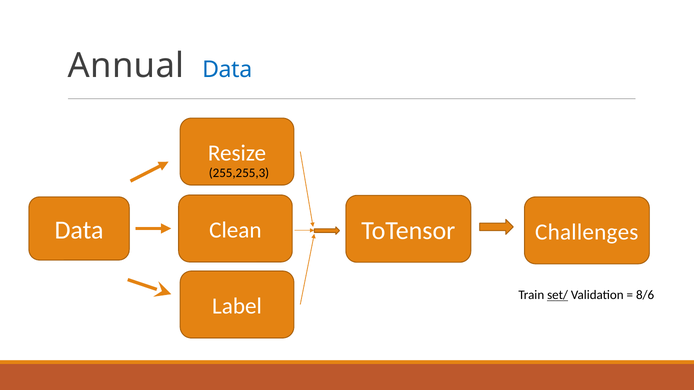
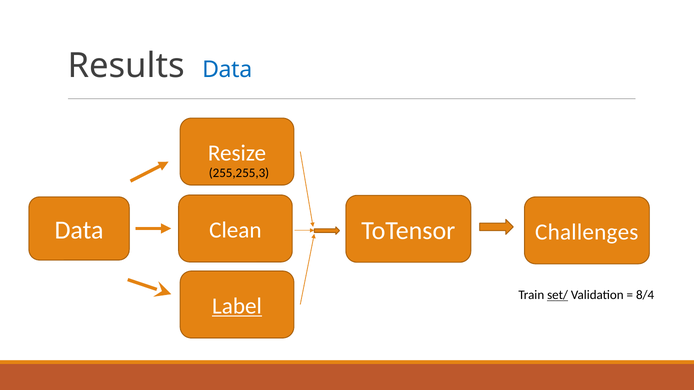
Annual: Annual -> Results
8/6: 8/6 -> 8/4
Label underline: none -> present
